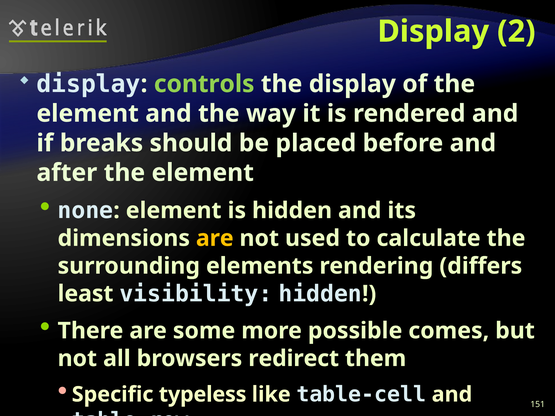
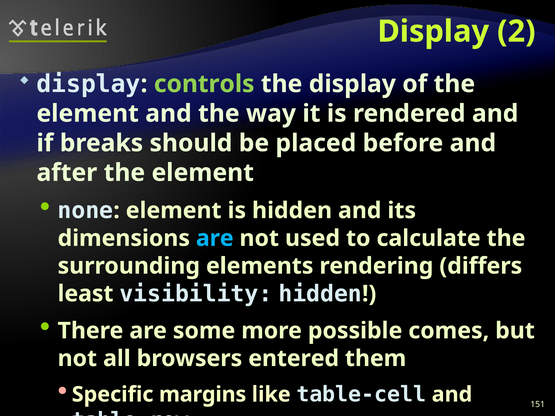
are at (215, 238) colour: yellow -> light blue
redirect: redirect -> entered
typeless: typeless -> margins
